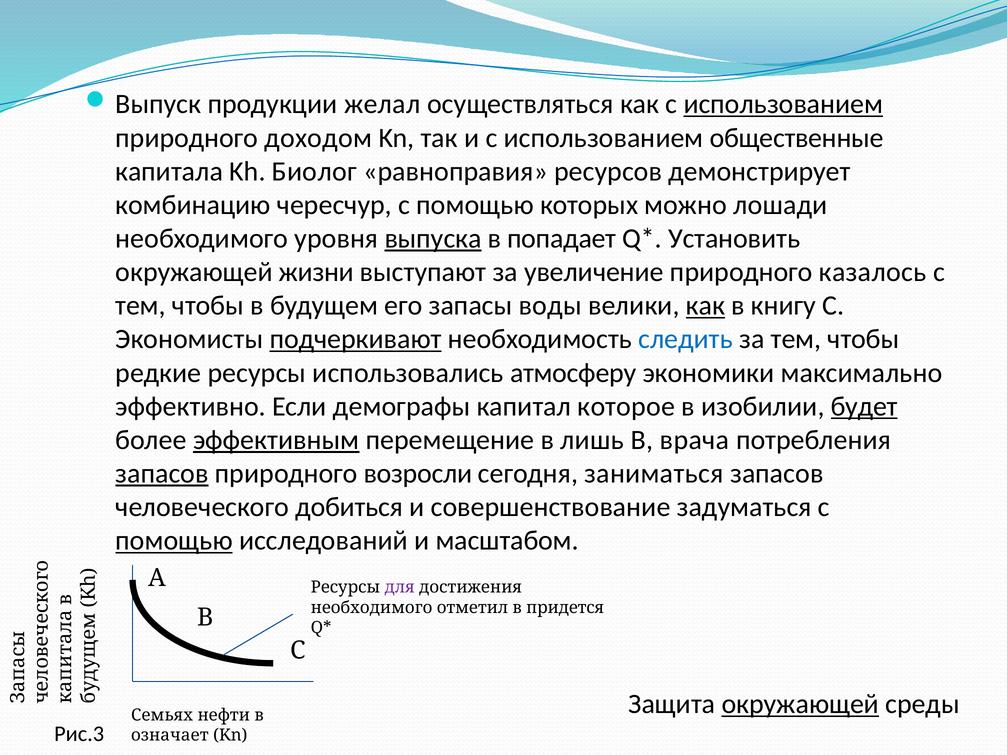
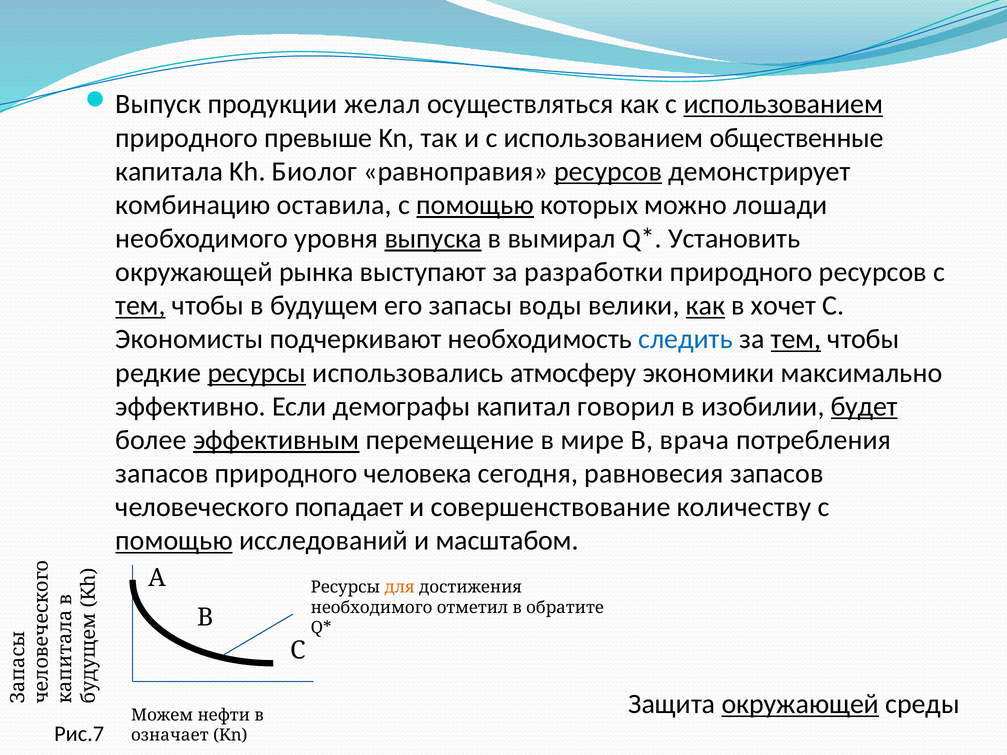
доходом: доходом -> превыше
ресурсов at (608, 171) underline: none -> present
чересчур: чересчур -> оставила
помощью at (475, 205) underline: none -> present
попадает: попадает -> вымирал
жизни: жизни -> рынка
увеличение: увеличение -> разработки
природного казалось: казалось -> ресурсов
тем at (141, 306) underline: none -> present
книгу: книгу -> хочет
подчеркивают underline: present -> none
тем at (796, 339) underline: none -> present
ресурсы at (257, 373) underline: none -> present
которое: которое -> говорил
лишь: лишь -> мире
запасов at (162, 474) underline: present -> none
возросли: возросли -> человека
заниматься: заниматься -> равновесия
добиться: добиться -> попадает
задуматься: задуматься -> количеству
для colour: purple -> orange
придется: придется -> обратите
Семьях: Семьях -> Можем
Рис.3: Рис.3 -> Рис.7
